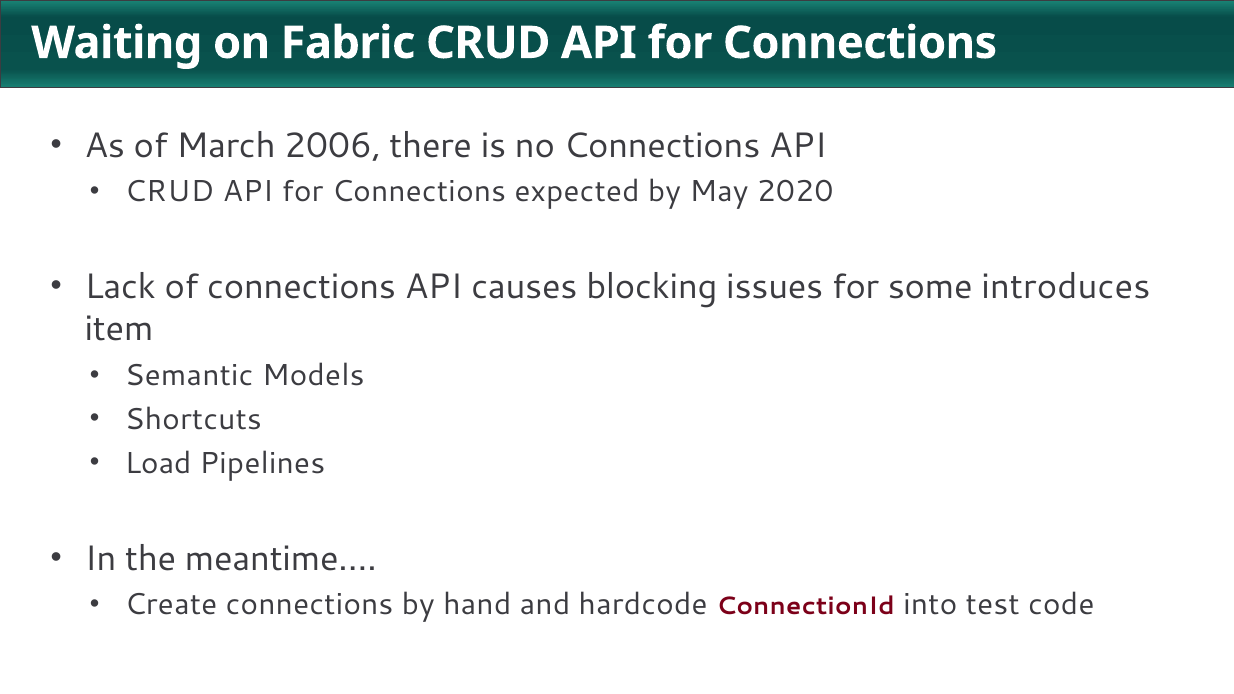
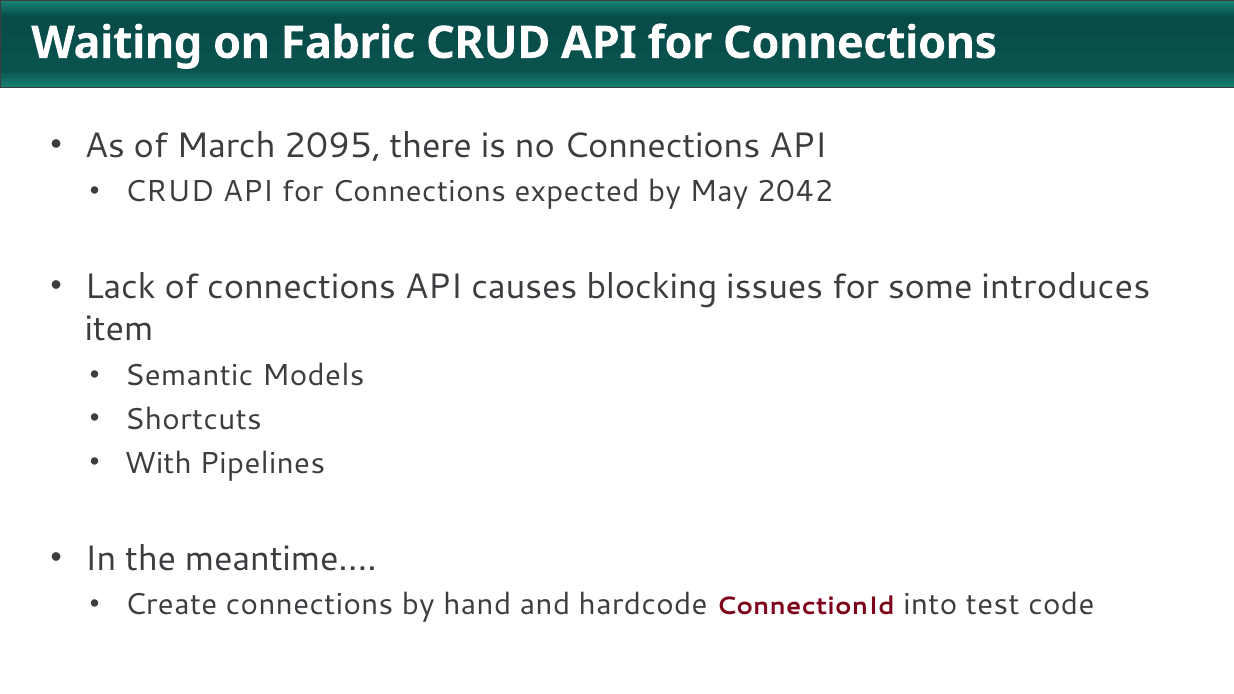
2006: 2006 -> 2095
2020: 2020 -> 2042
Load: Load -> With
